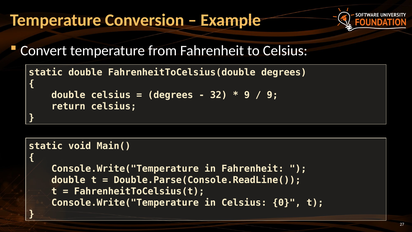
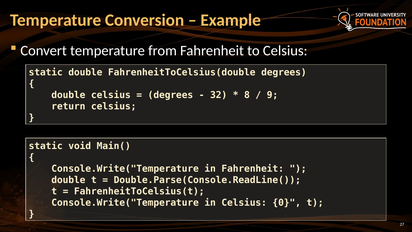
9 at (247, 95): 9 -> 8
